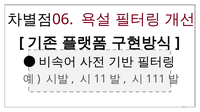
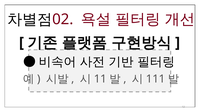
06: 06 -> 02
